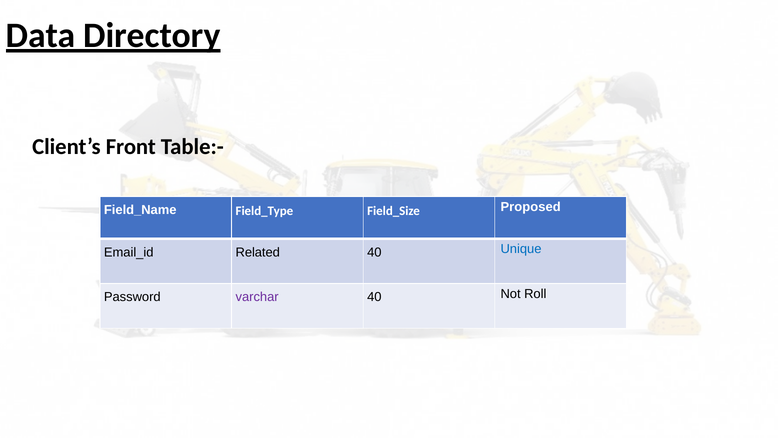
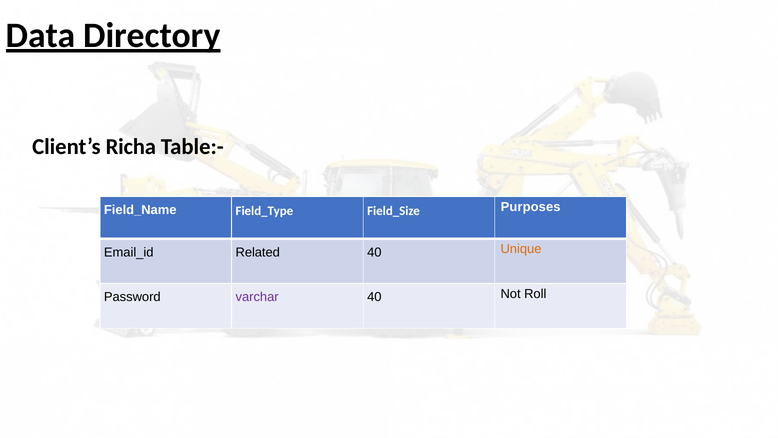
Front: Front -> Richa
Proposed: Proposed -> Purposes
Unique colour: blue -> orange
